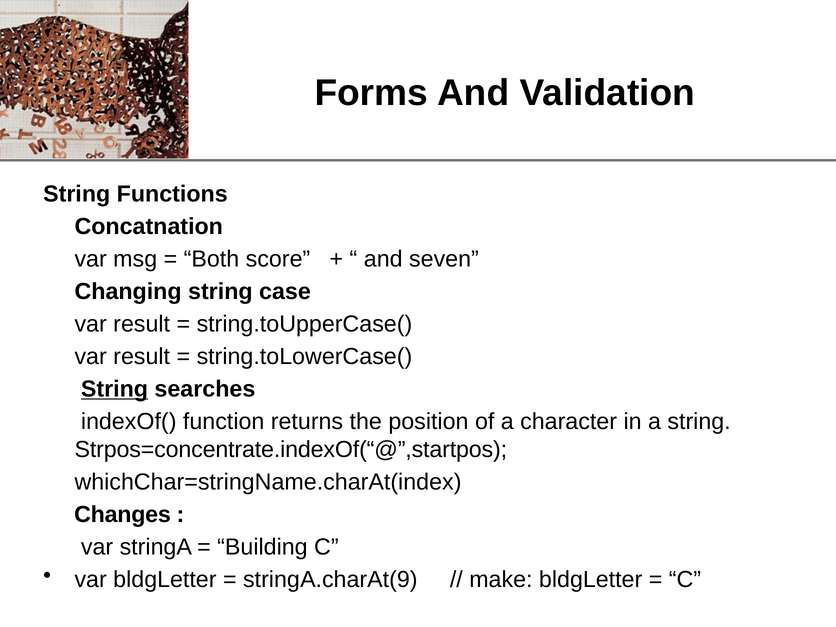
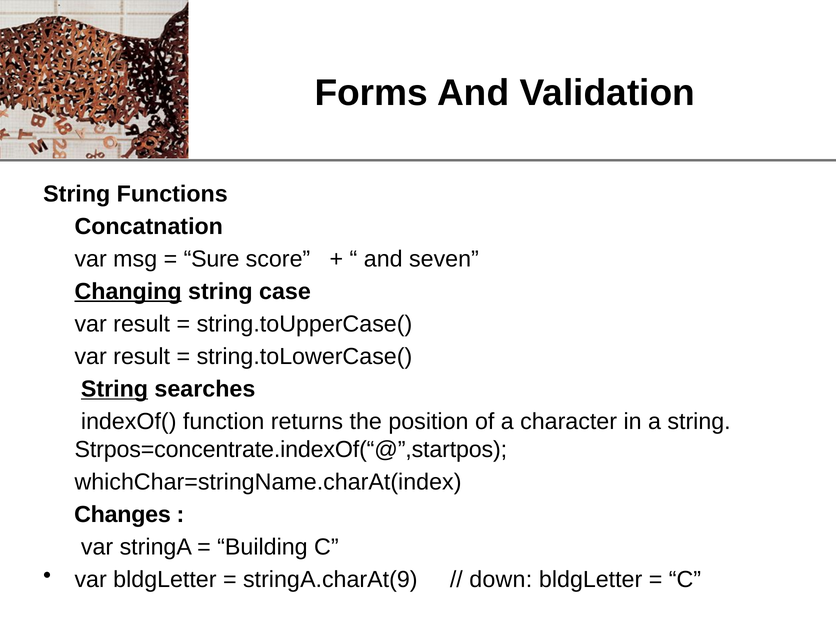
Both: Both -> Sure
Changing underline: none -> present
make: make -> down
